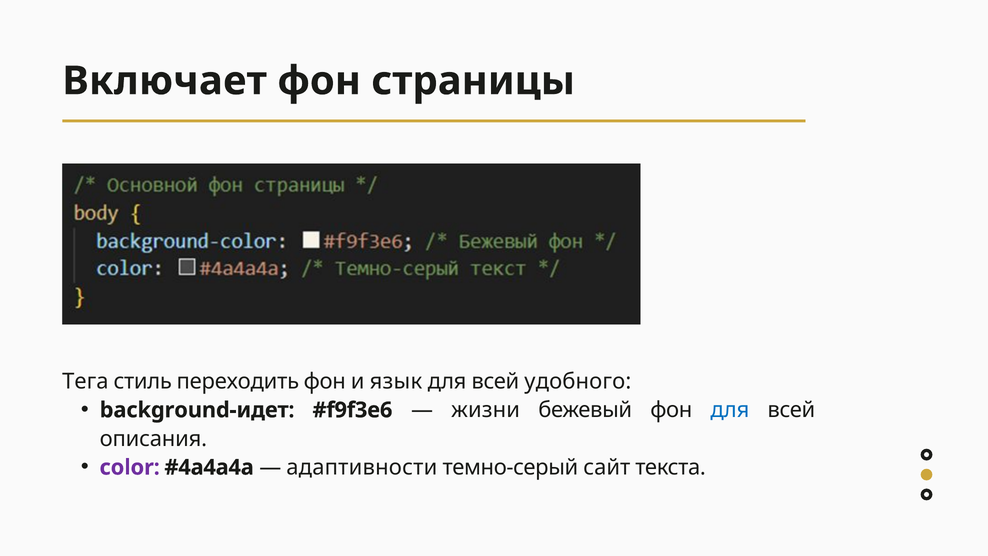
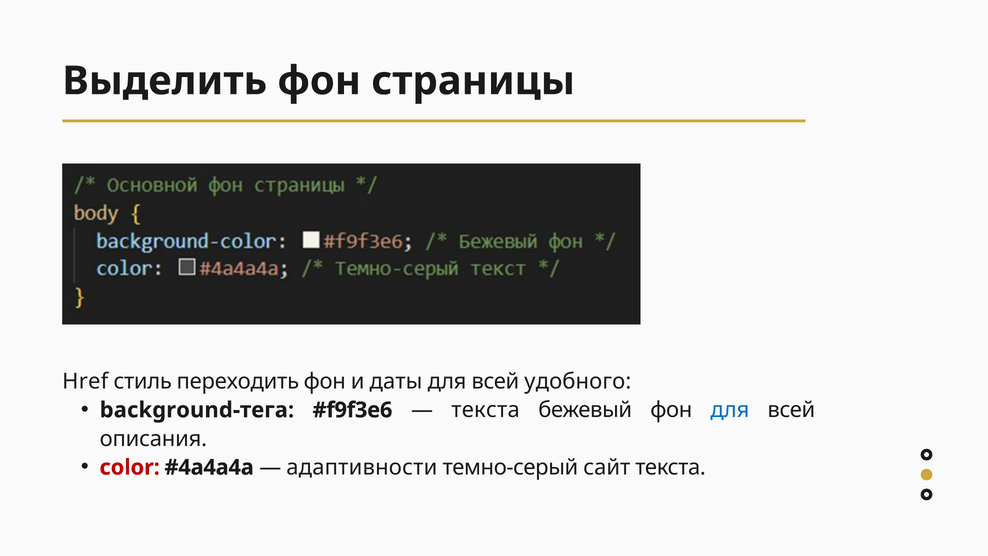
Включает: Включает -> Выделить
Тега: Тега -> Href
язык: язык -> даты
background-идет: background-идет -> background-тега
жизни at (486, 410): жизни -> текста
color colour: purple -> red
